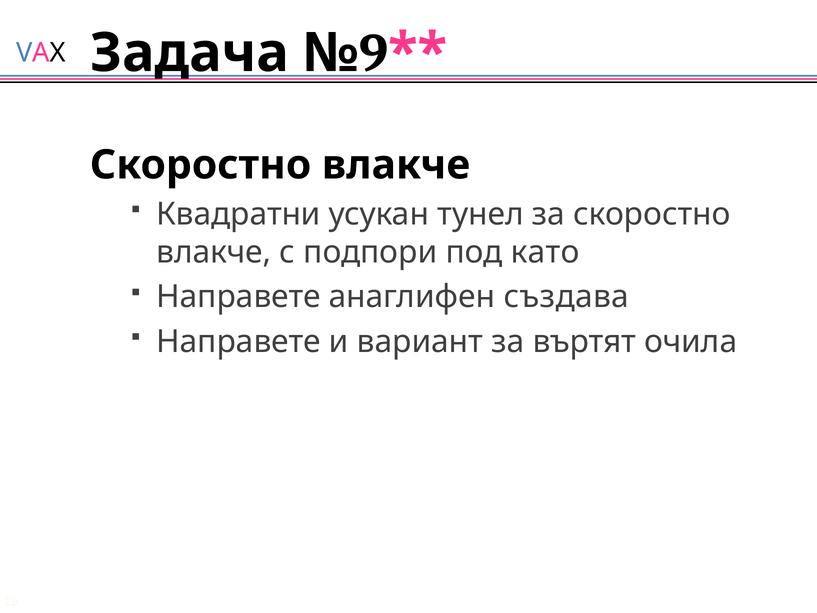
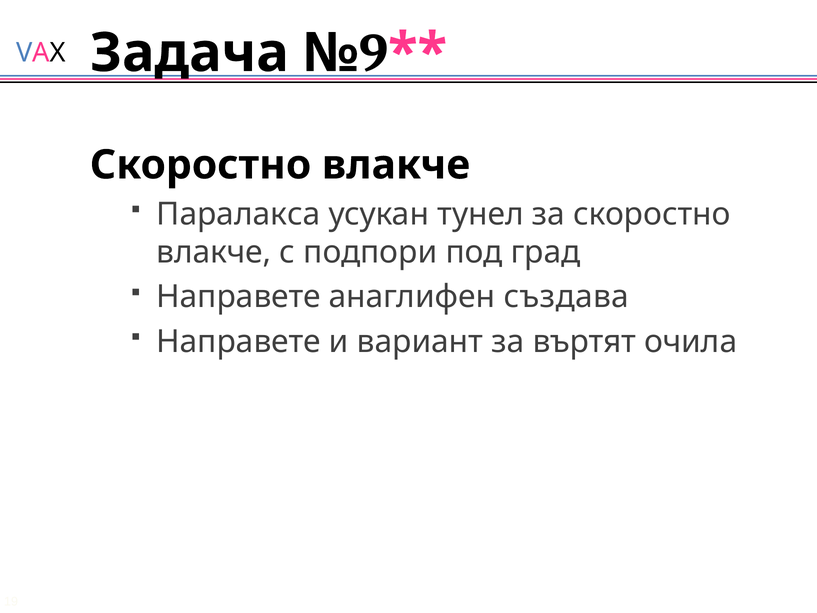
Квадратни: Квадратни -> Паралакса
като: като -> град
